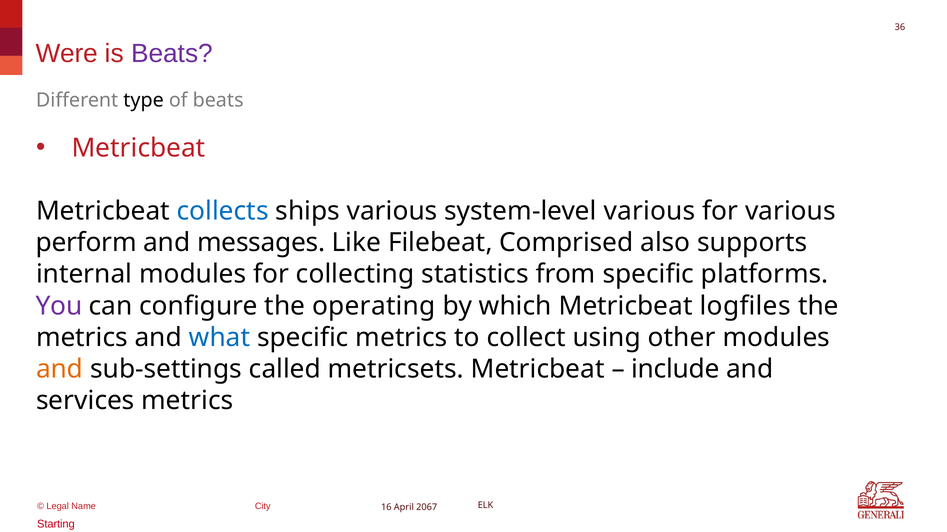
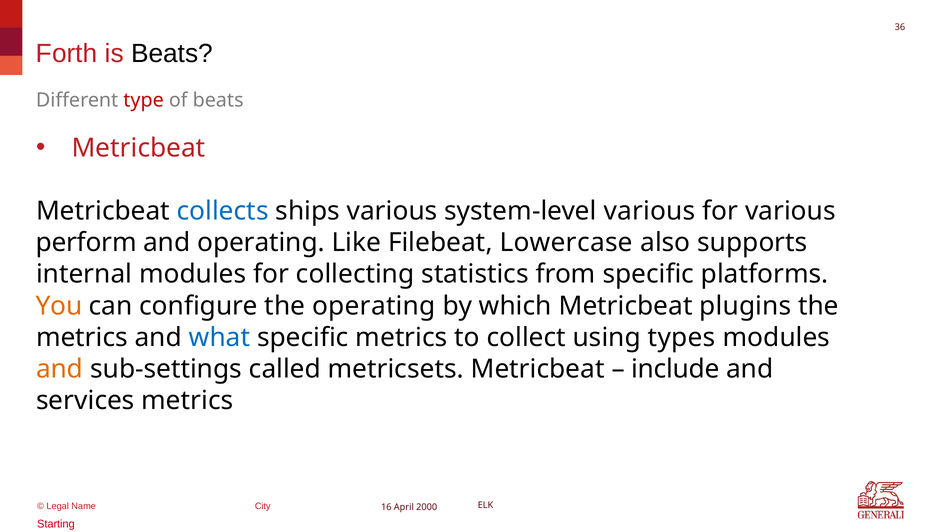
Were: Were -> Forth
Beats at (172, 54) colour: purple -> black
type colour: black -> red
and messages: messages -> operating
Comprised: Comprised -> Lowercase
You colour: purple -> orange
logfiles: logfiles -> plugins
other: other -> types
2067: 2067 -> 2000
